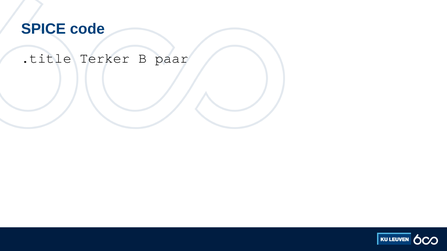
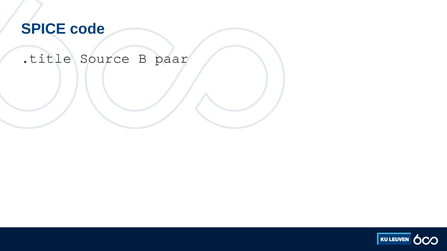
Terker: Terker -> Source
